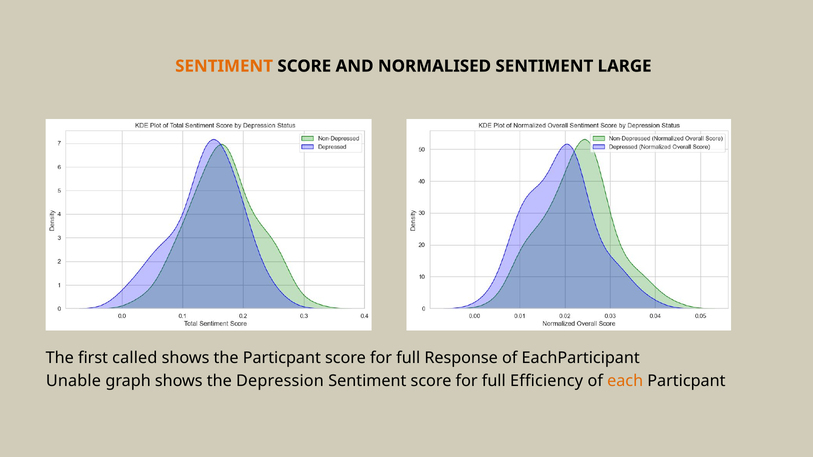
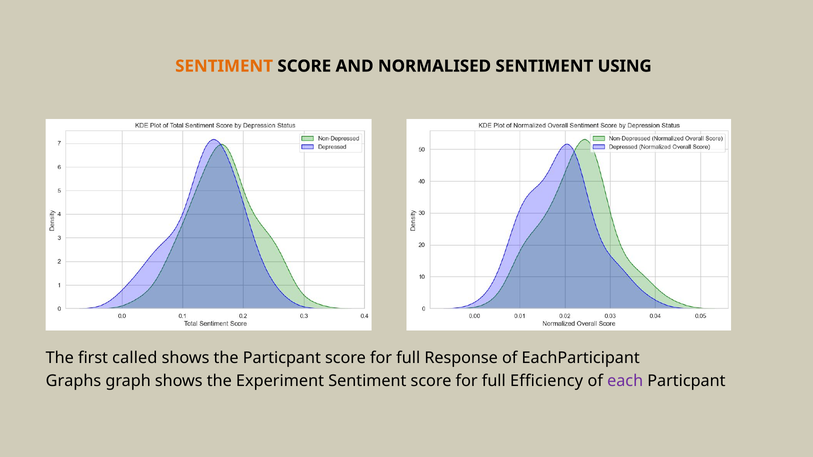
LARGE: LARGE -> USING
Unable: Unable -> Graphs
Depression: Depression -> Experiment
each colour: orange -> purple
